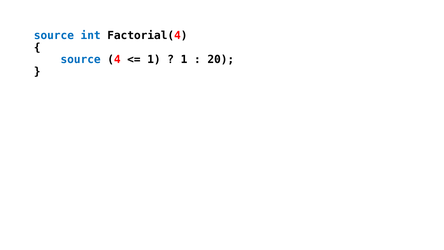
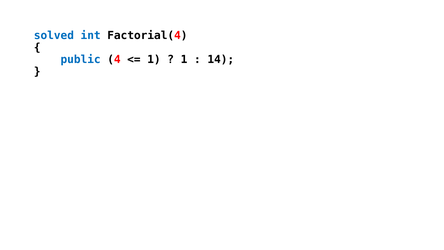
source at (54, 35): source -> solved
source at (81, 59): source -> public
20: 20 -> 14
